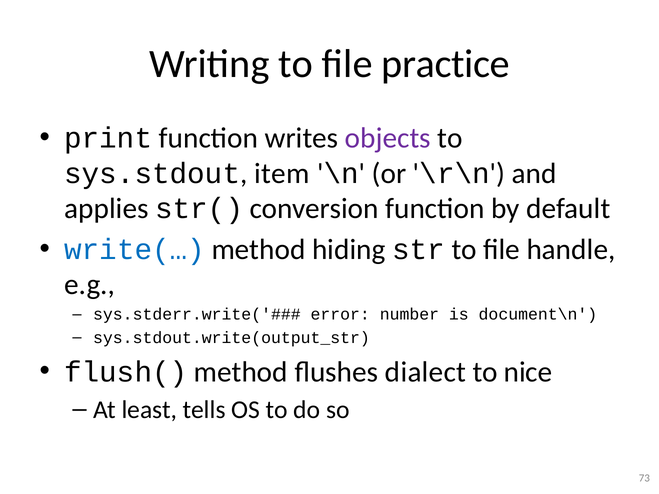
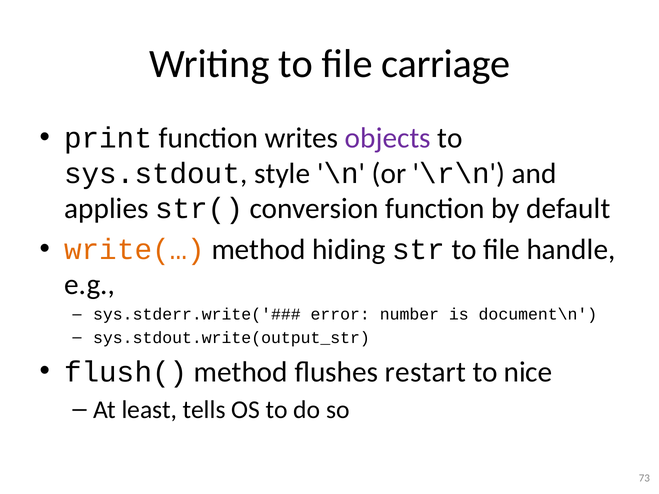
practice: practice -> carriage
item: item -> style
write(… colour: blue -> orange
dialect: dialect -> restart
